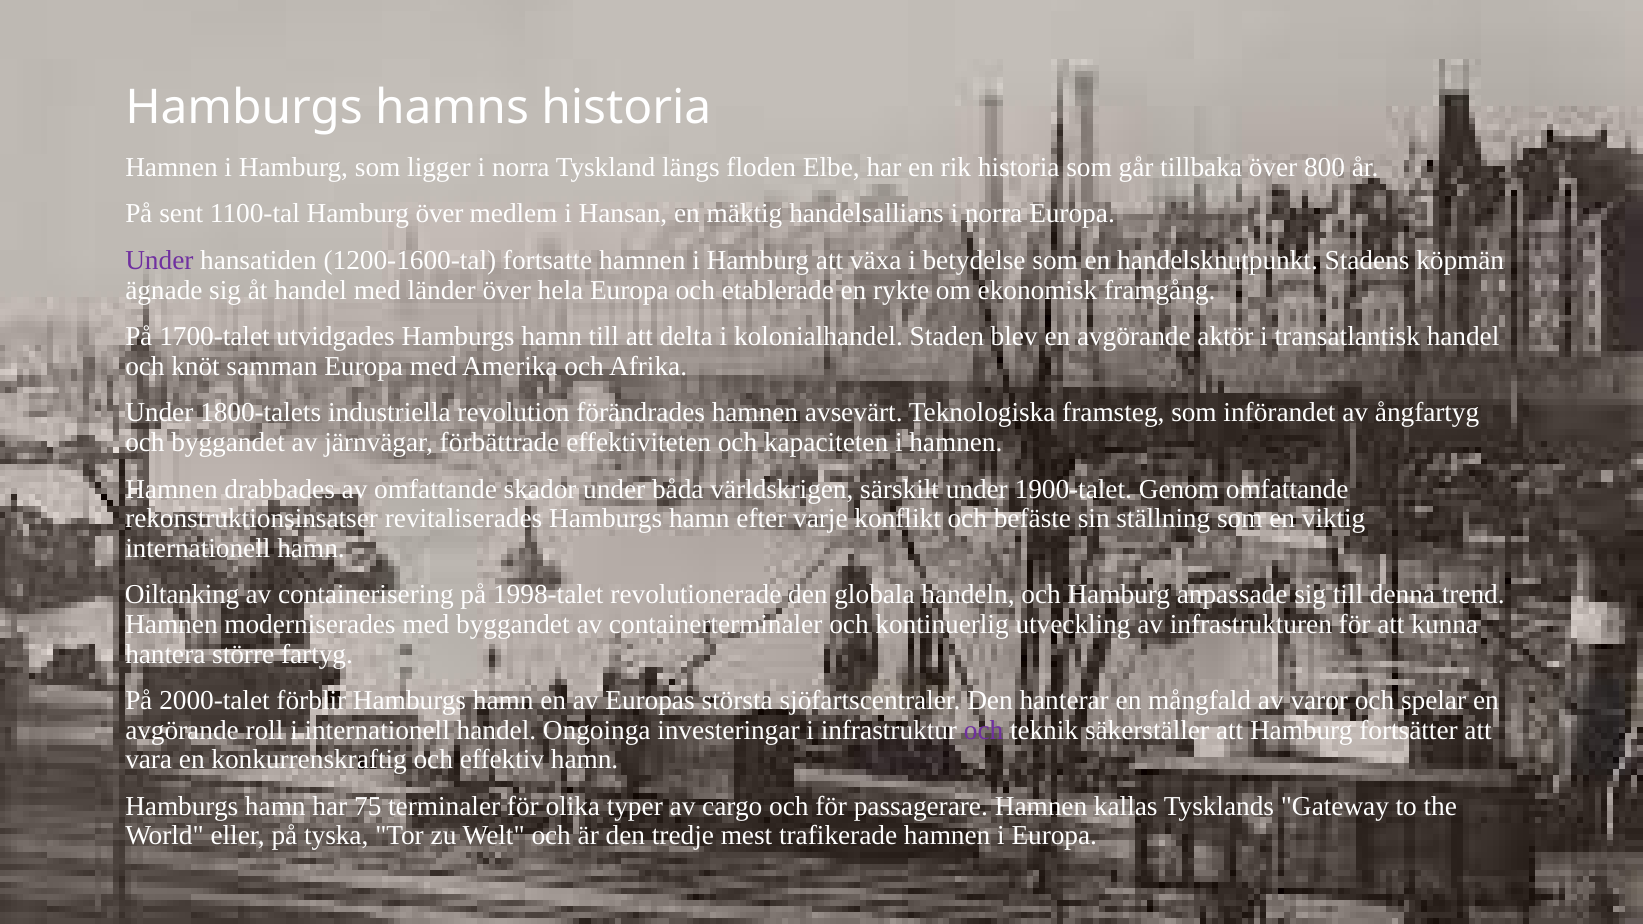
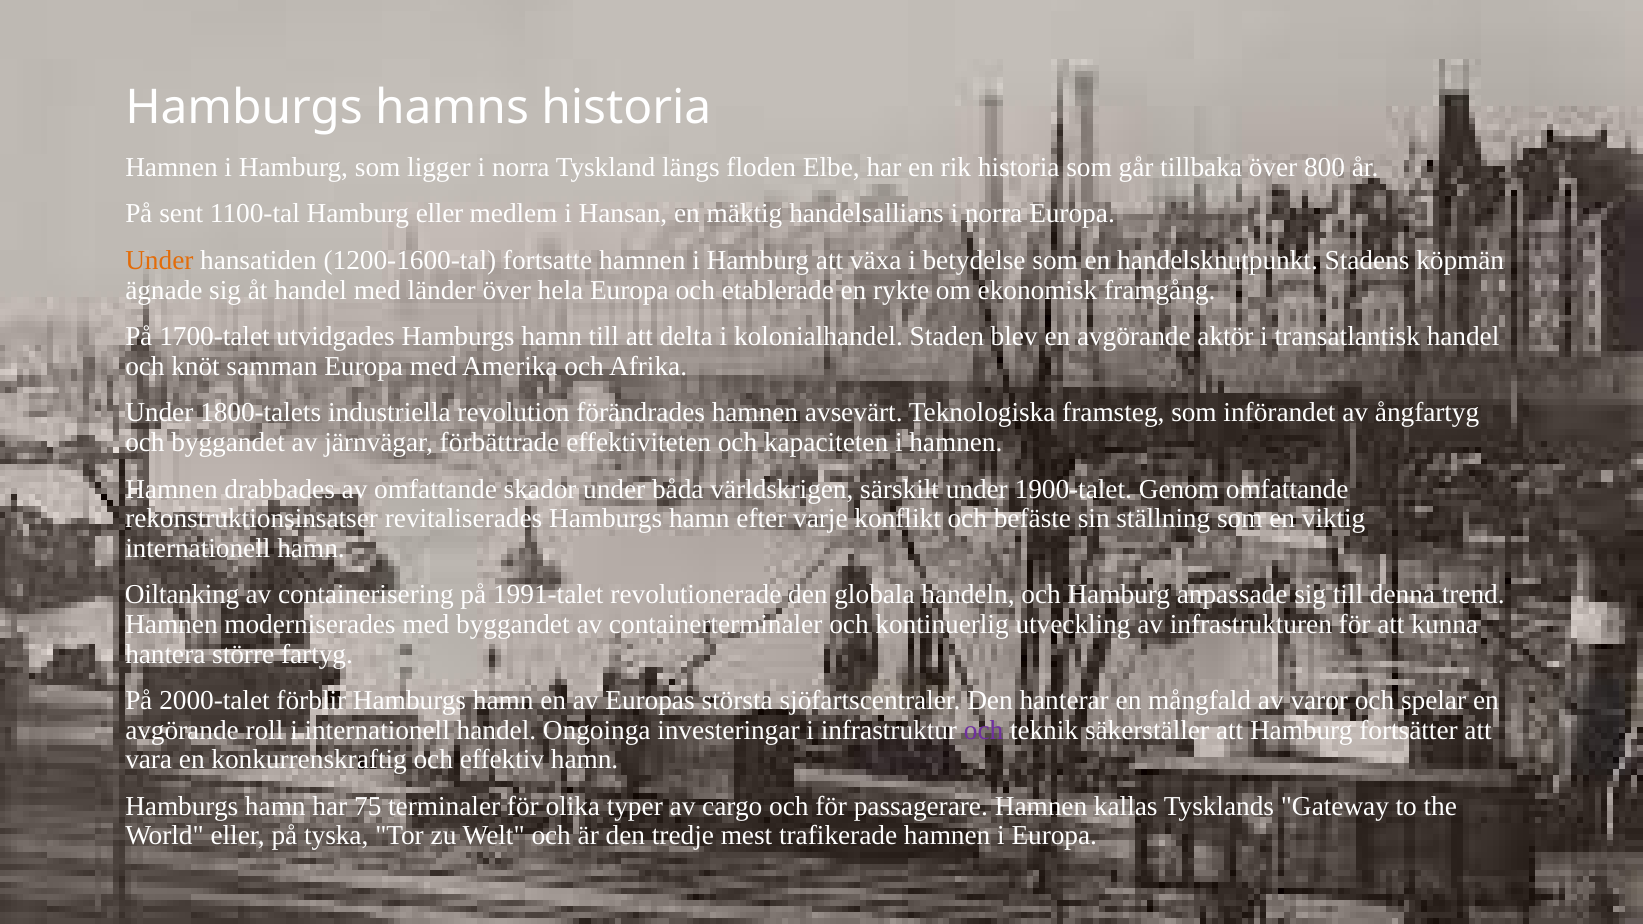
Hamburg över: över -> eller
Under at (159, 261) colour: purple -> orange
1998-talet: 1998-talet -> 1991-talet
